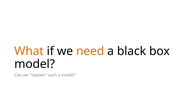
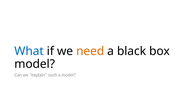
What colour: orange -> blue
